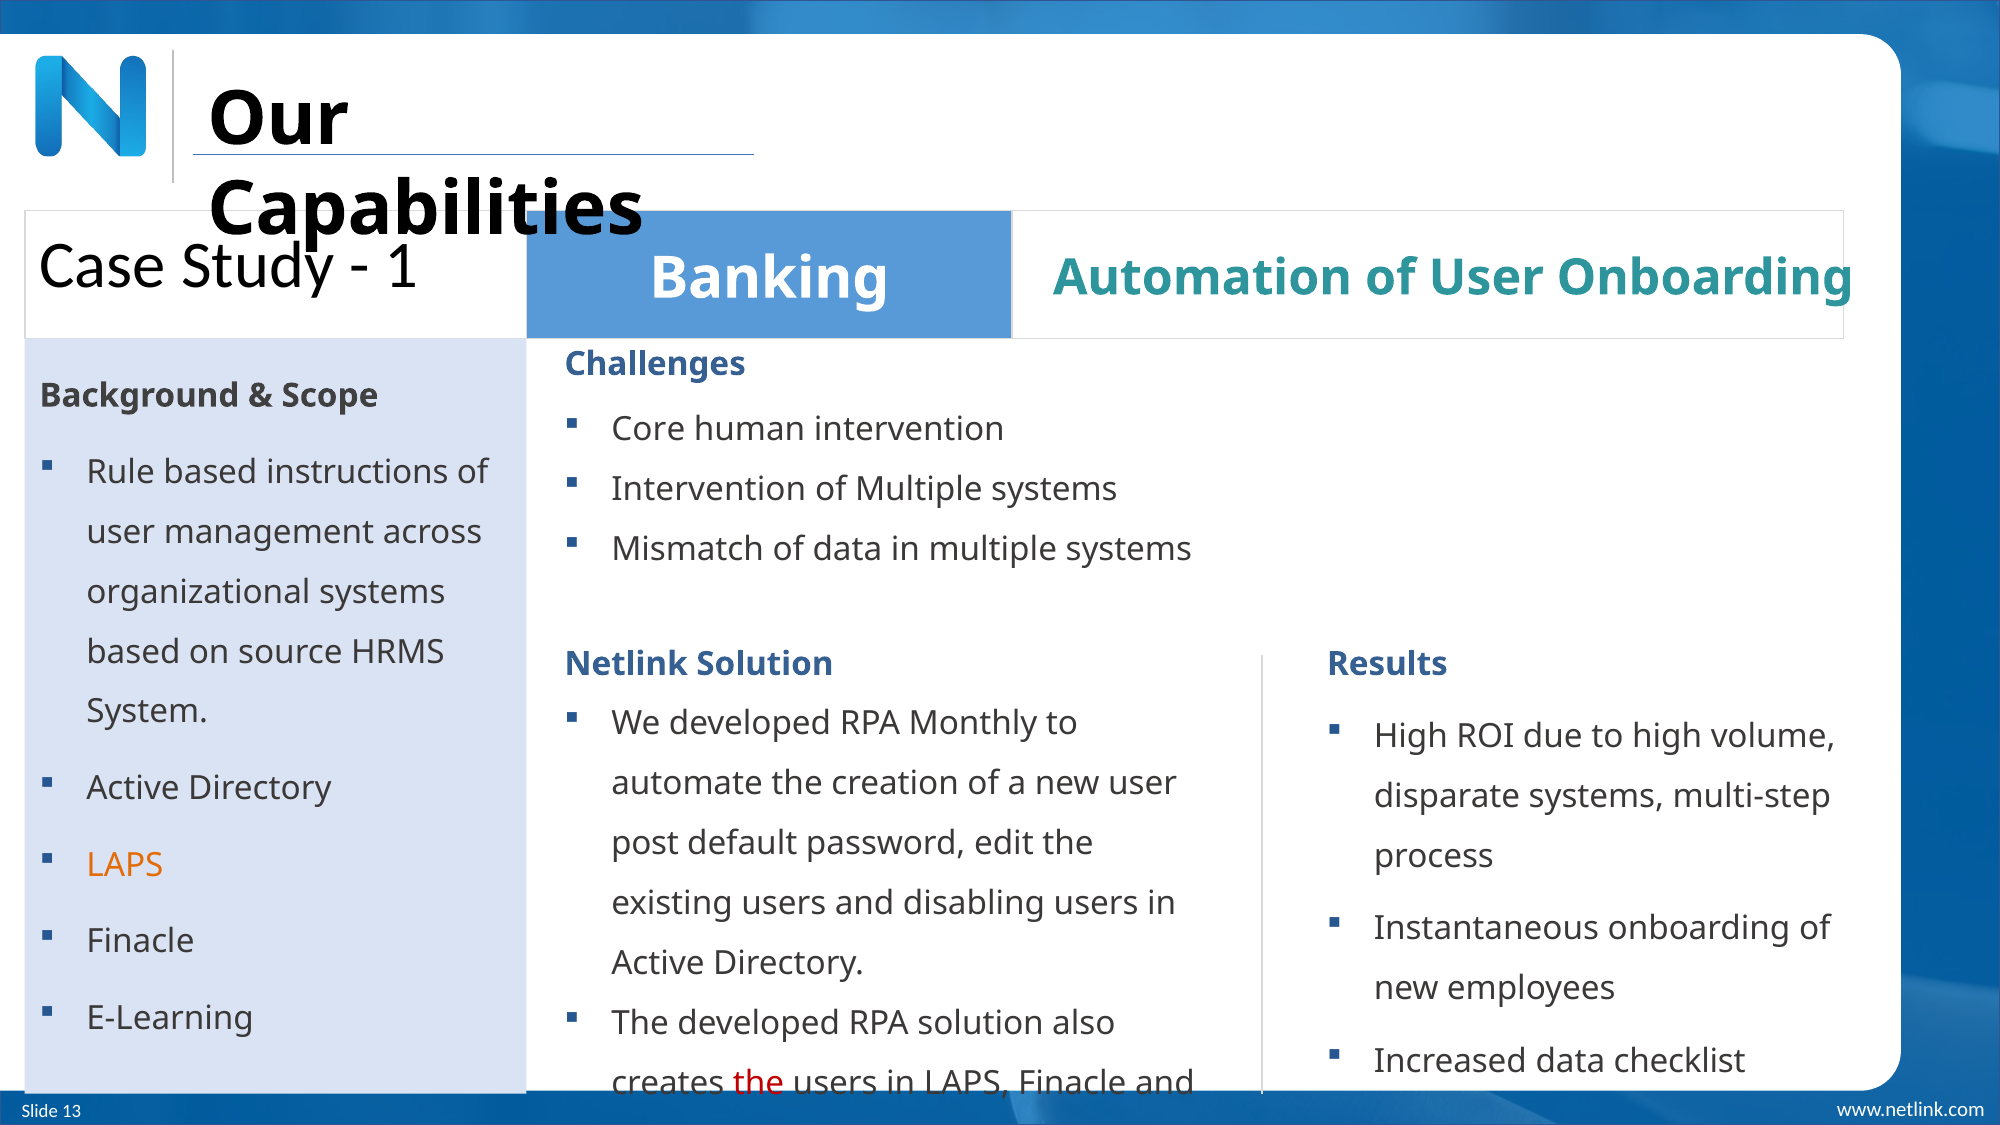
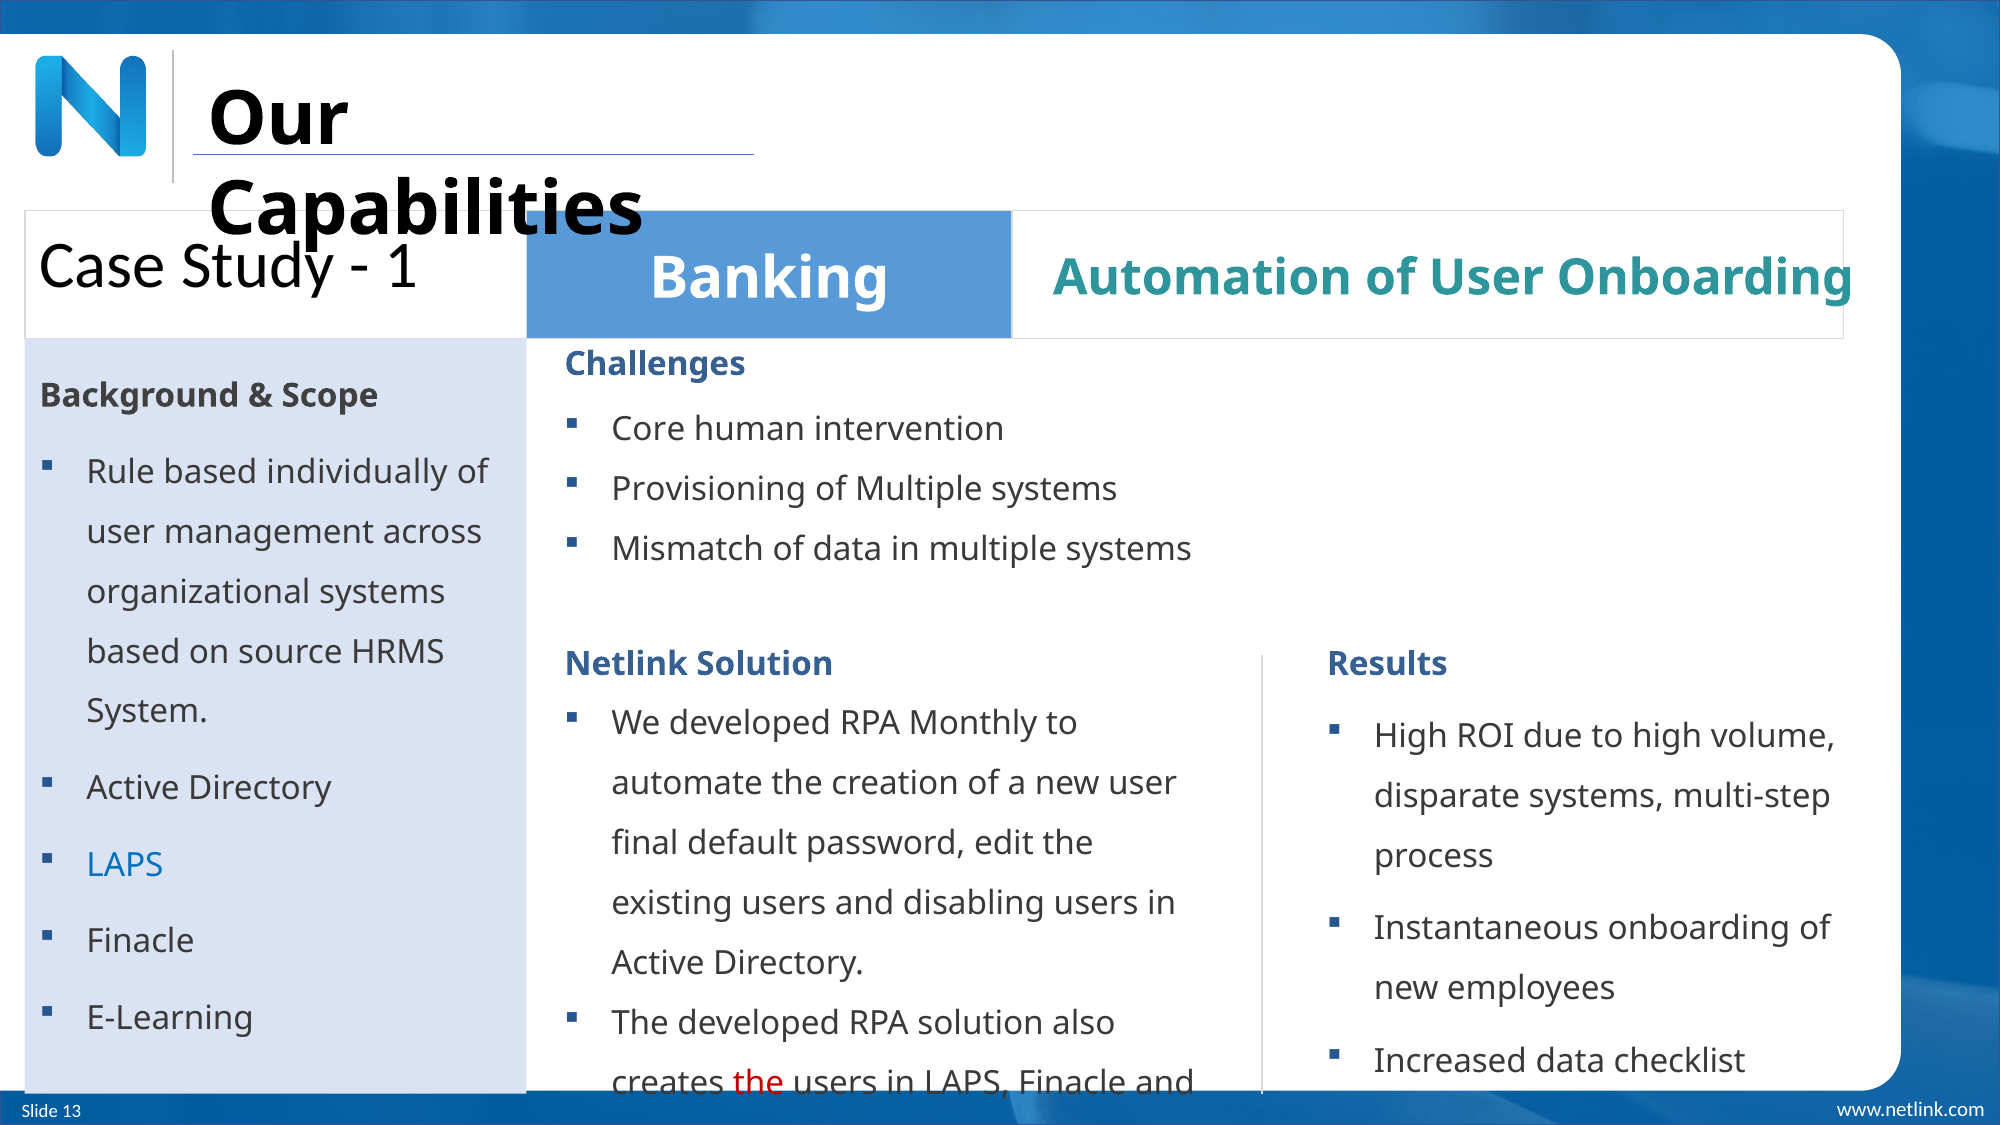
instructions: instructions -> individually
Intervention at (709, 489): Intervention -> Provisioning
post: post -> final
LAPS at (125, 865) colour: orange -> blue
